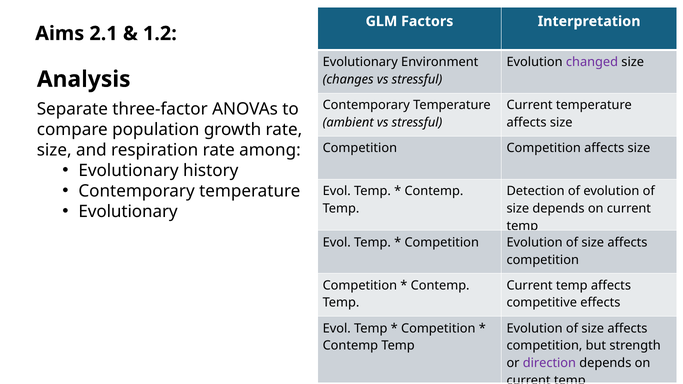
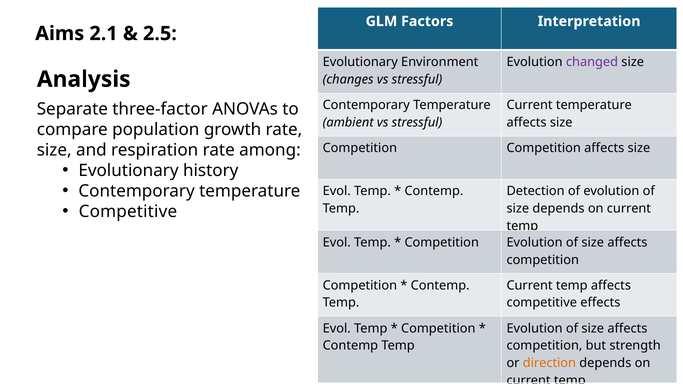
1.2: 1.2 -> 2.5
Evolutionary at (128, 212): Evolutionary -> Competitive
direction colour: purple -> orange
